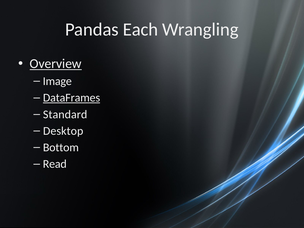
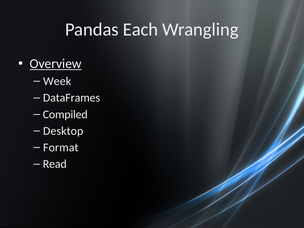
Image: Image -> Week
DataFrames underline: present -> none
Standard: Standard -> Compiled
Bottom: Bottom -> Format
